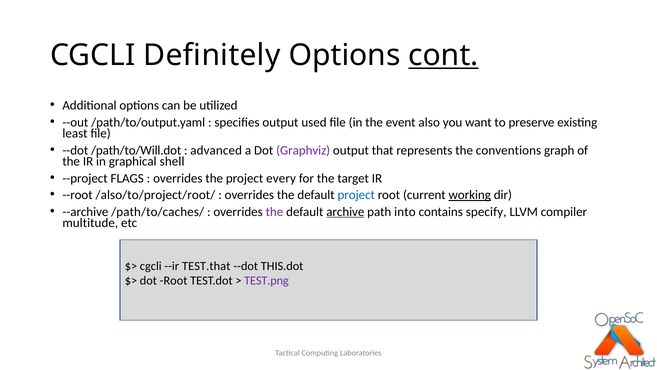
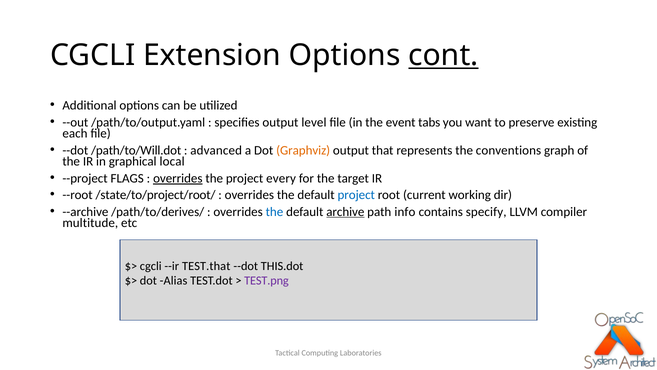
Definitely: Definitely -> Extension
used: used -> level
also: also -> tabs
least: least -> each
Graphviz colour: purple -> orange
shell: shell -> local
overrides at (178, 178) underline: none -> present
/also/to/project/root/: /also/to/project/root/ -> /state/to/project/root/
working underline: present -> none
/path/to/caches/: /path/to/caches/ -> /path/to/derives/
the at (274, 212) colour: purple -> blue
into: into -> info
dot Root: Root -> Alias
